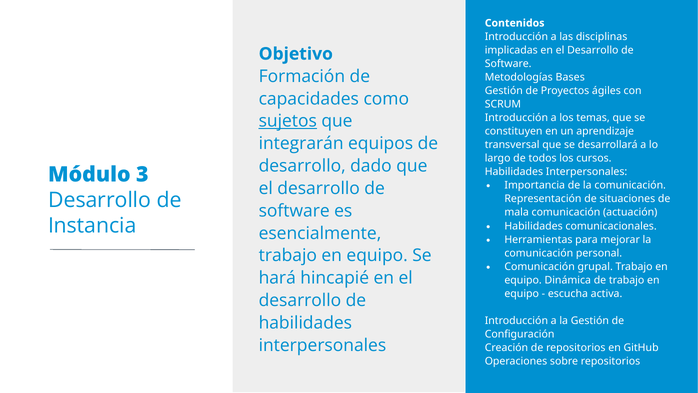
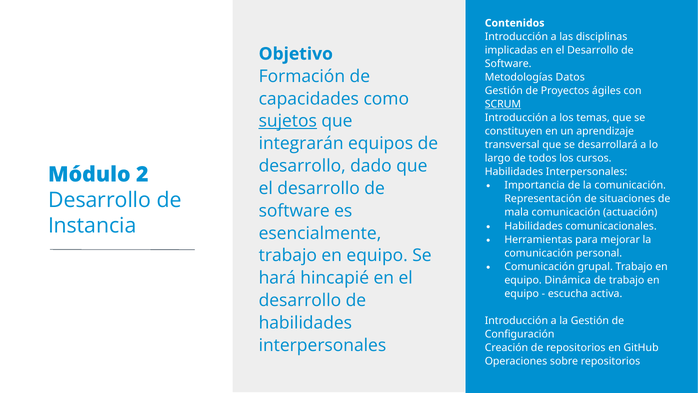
Bases: Bases -> Datos
SCRUM underline: none -> present
3: 3 -> 2
